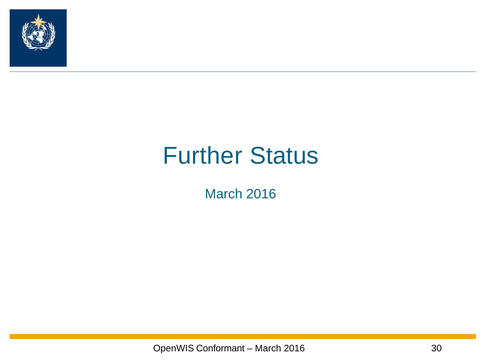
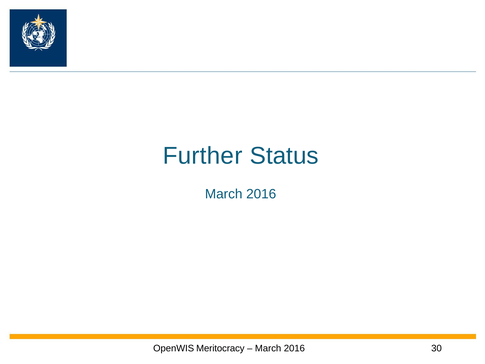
Conformant: Conformant -> Meritocracy
